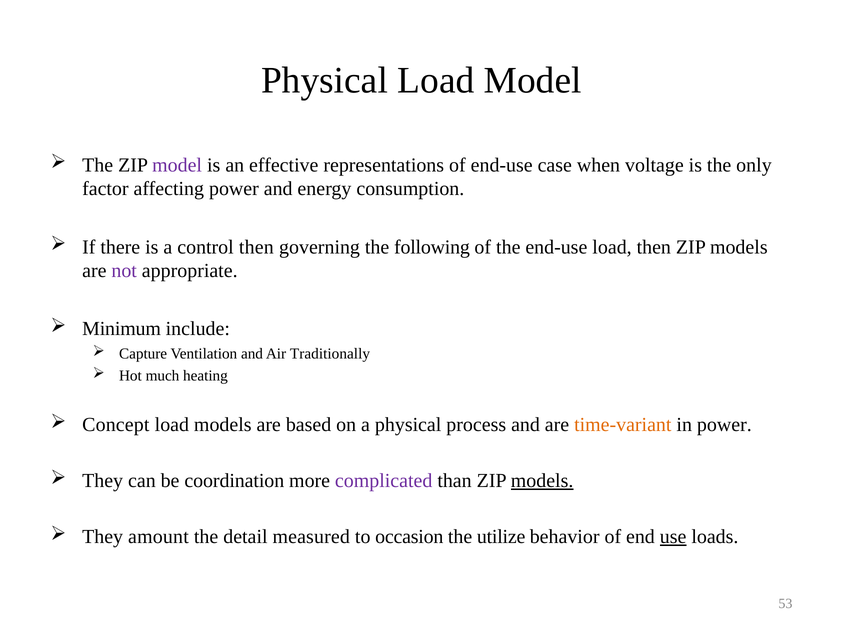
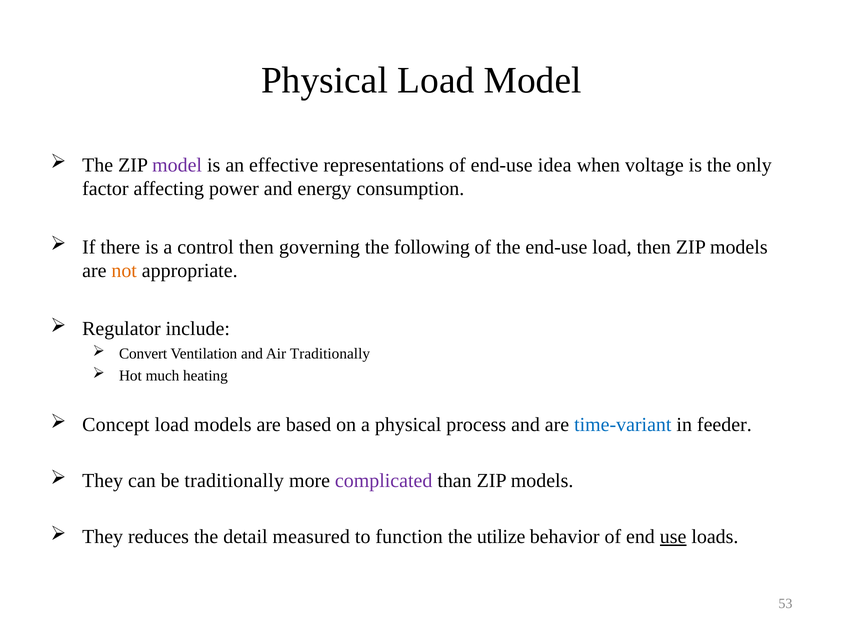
case: case -> idea
not colour: purple -> orange
Minimum: Minimum -> Regulator
Capture: Capture -> Convert
time-variant colour: orange -> blue
in power: power -> feeder
be coordination: coordination -> traditionally
models at (542, 481) underline: present -> none
amount: amount -> reduces
occasion: occasion -> function
